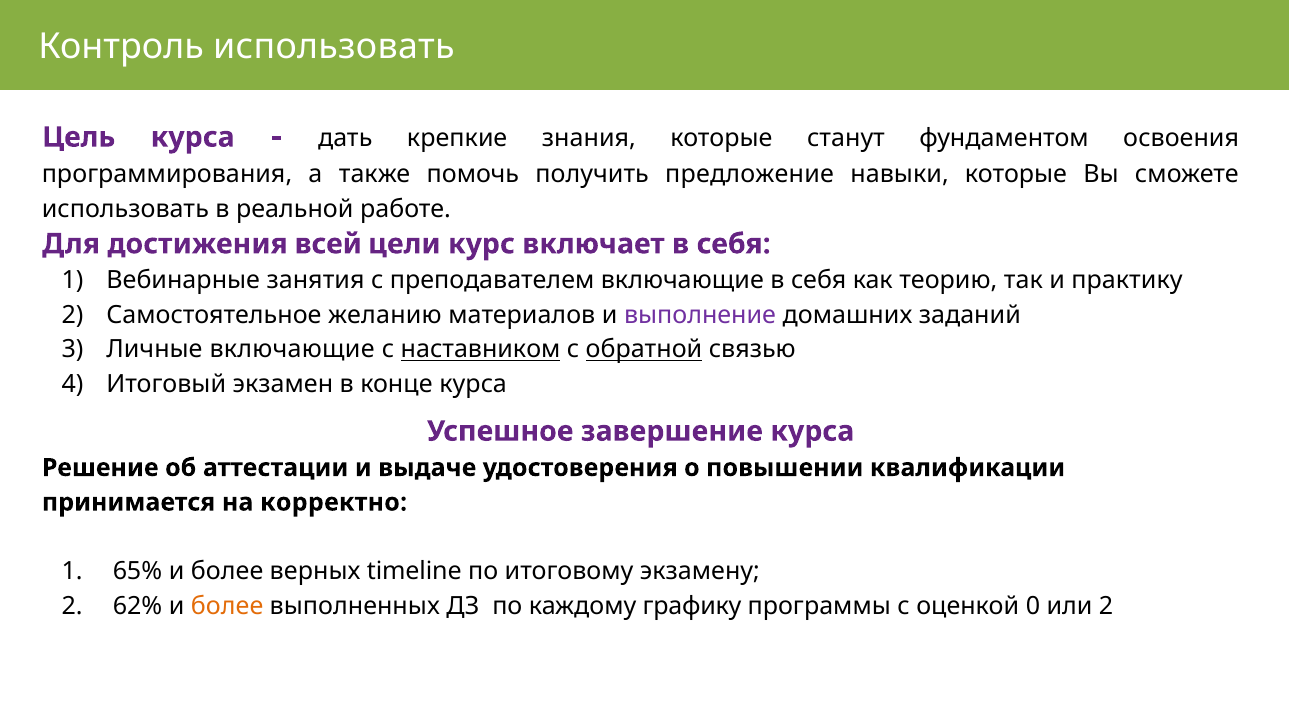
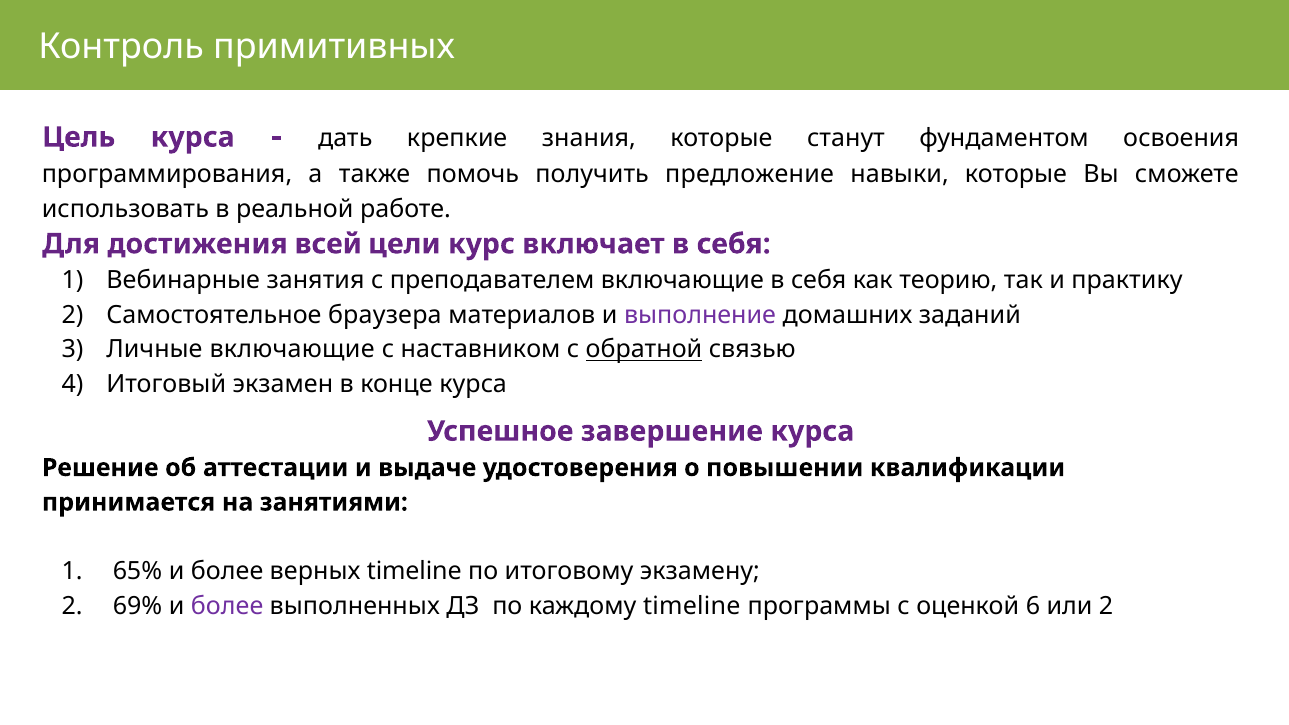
Контроль использовать: использовать -> примитивных
желанию: желанию -> браузера
наставником underline: present -> none
корректно: корректно -> занятиями
62%: 62% -> 69%
более at (227, 606) colour: orange -> purple
каждому графику: графику -> timeline
0: 0 -> 6
